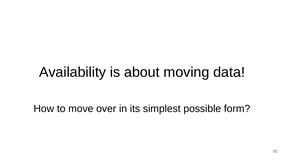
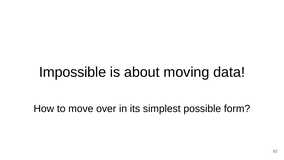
Availability: Availability -> Impossible
